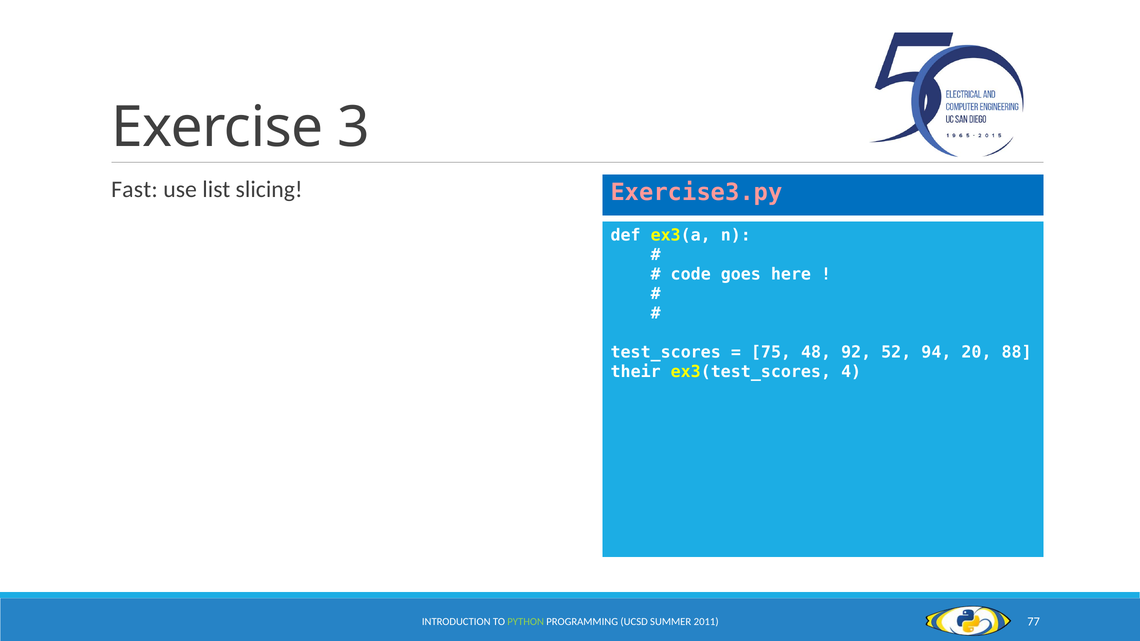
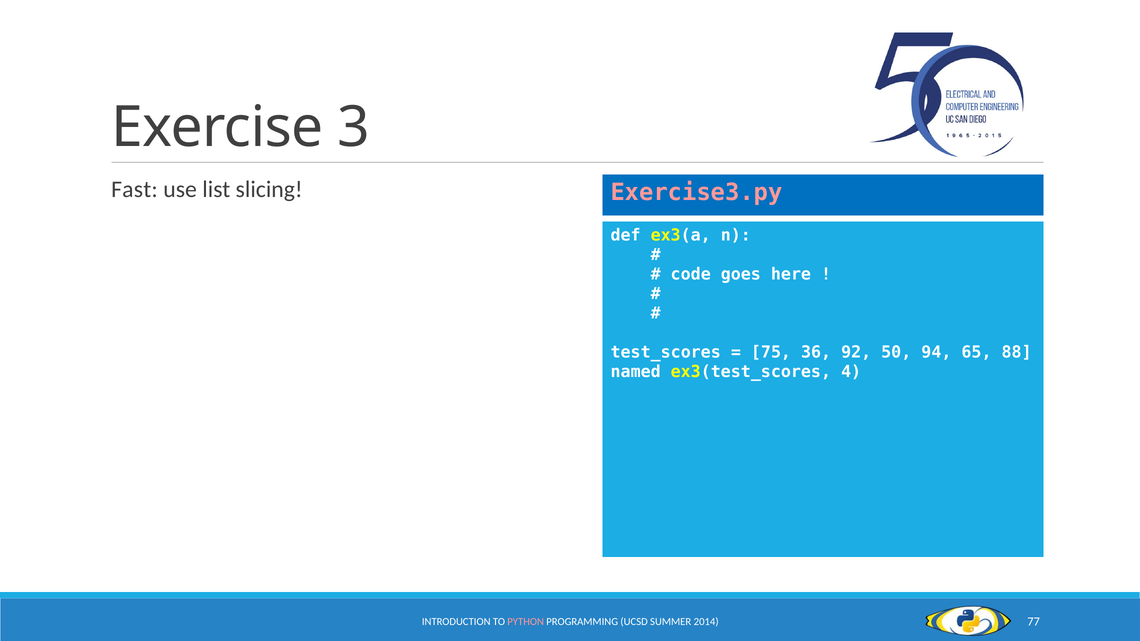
48: 48 -> 36
52: 52 -> 50
20: 20 -> 65
their: their -> named
PYTHON colour: light green -> pink
2011: 2011 -> 2014
